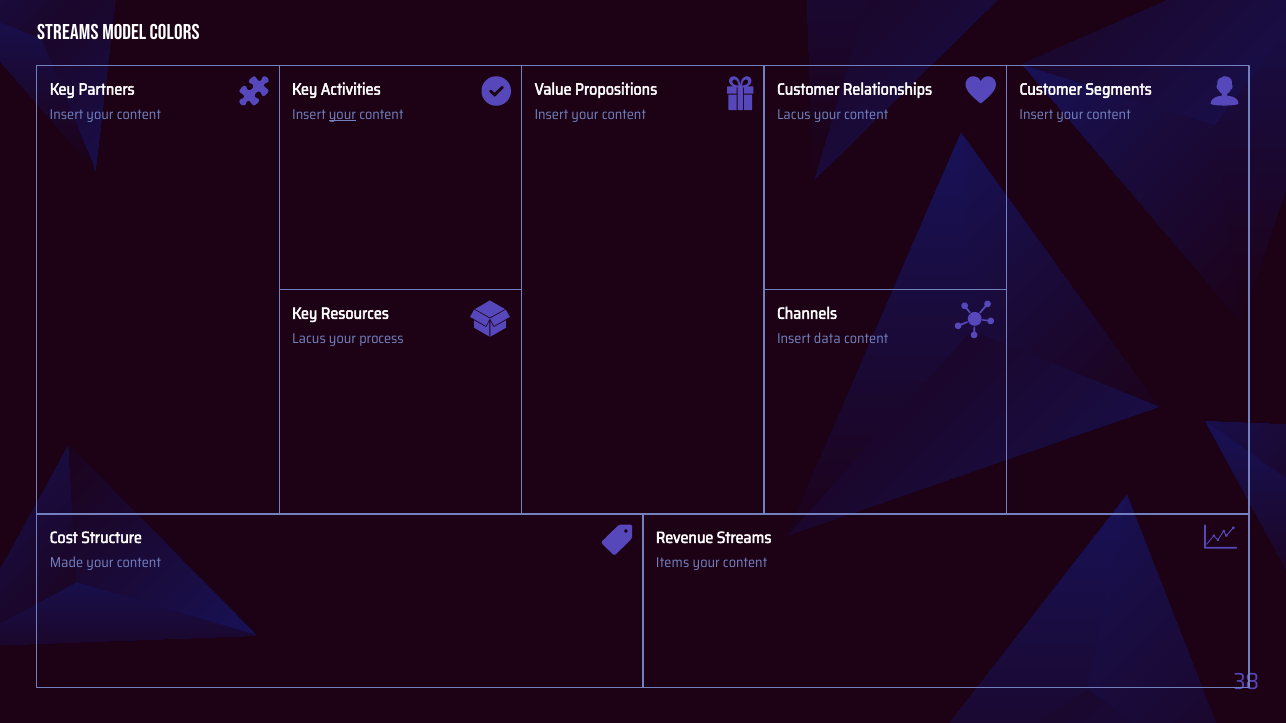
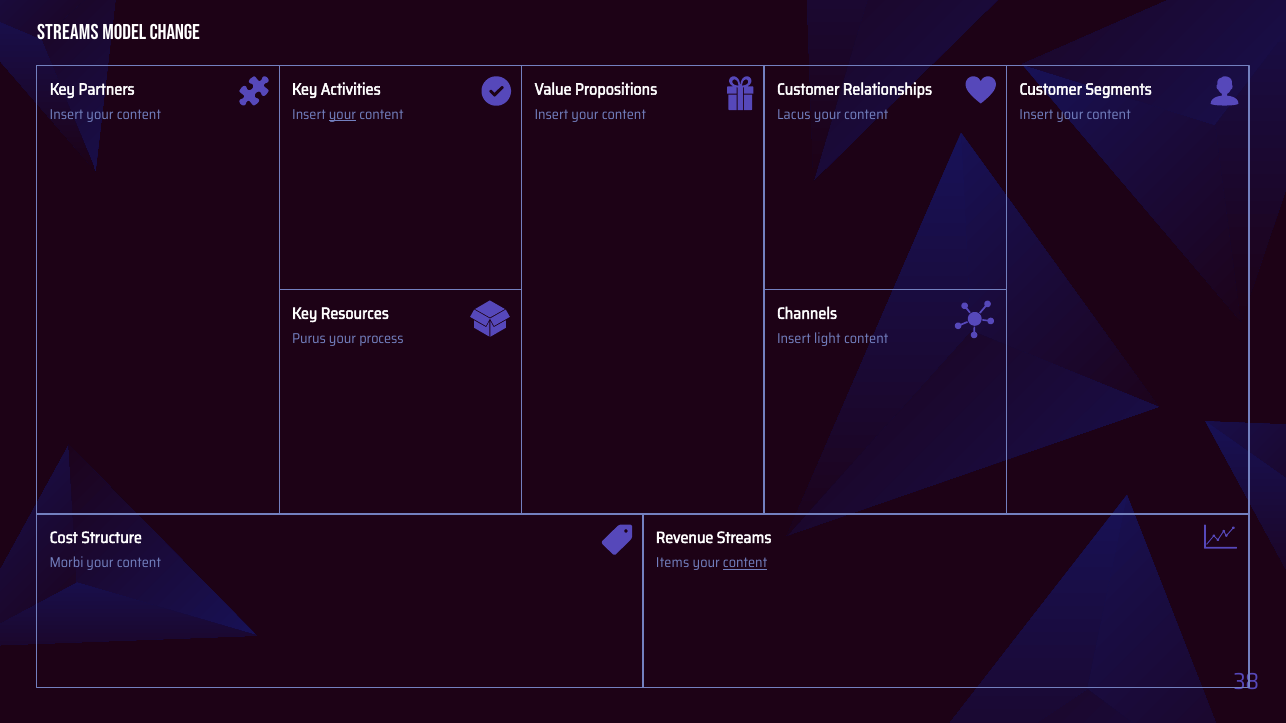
Colors: Colors -> Change
Lacus at (309, 339): Lacus -> Purus
data: data -> light
Made: Made -> Morbi
content at (745, 563) underline: none -> present
